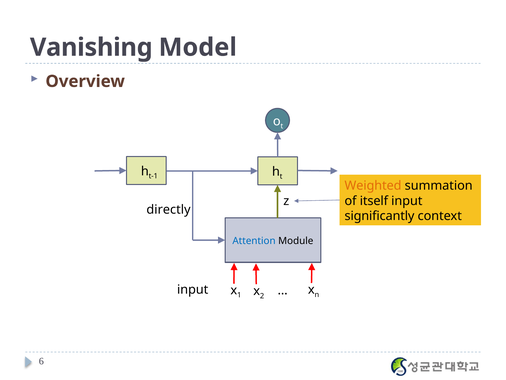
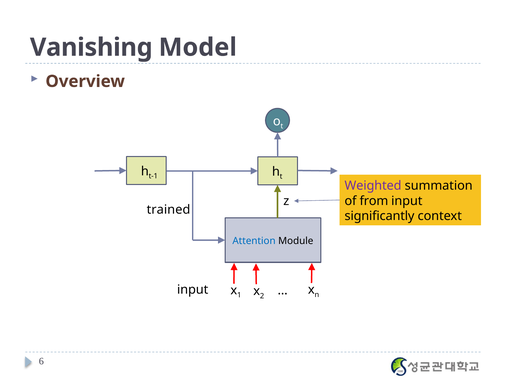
Weighted colour: orange -> purple
itself: itself -> from
directly: directly -> trained
